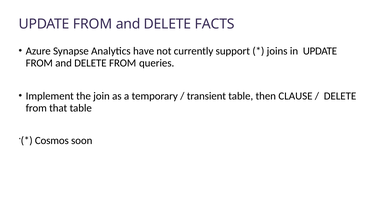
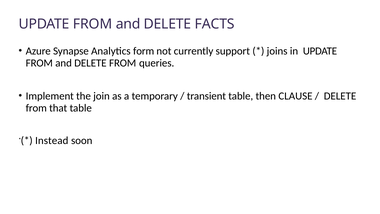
have: have -> form
Cosmos: Cosmos -> Instead
